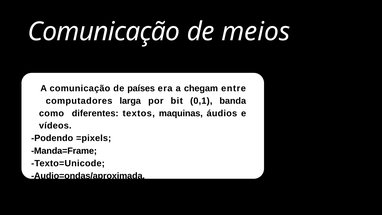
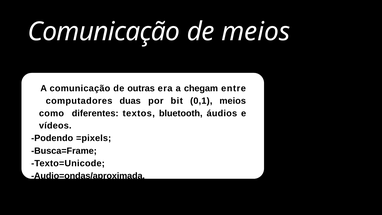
países: países -> outras
larga: larga -> duas
0,1 banda: banda -> meios
maquinas: maquinas -> bluetooth
Manda=Frame: Manda=Frame -> Busca=Frame
